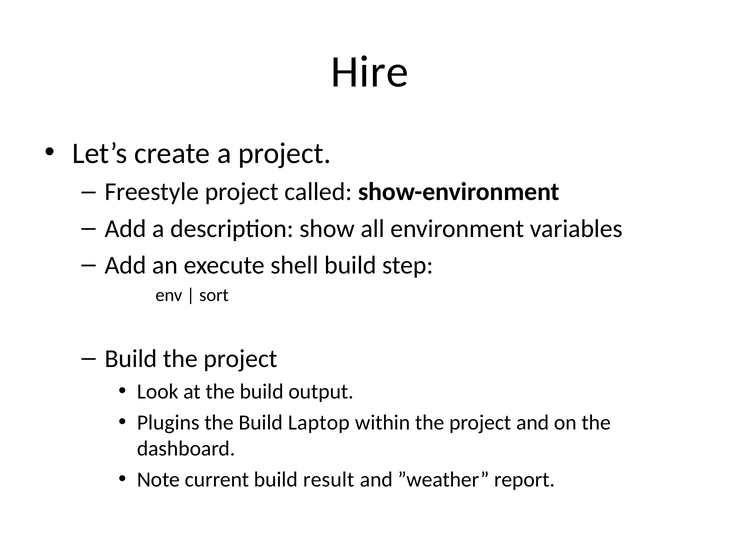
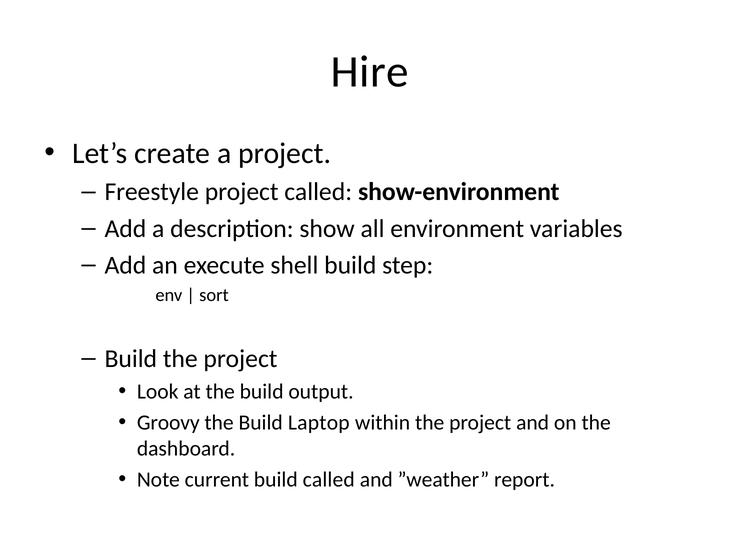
Plugins: Plugins -> Groovy
build result: result -> called
